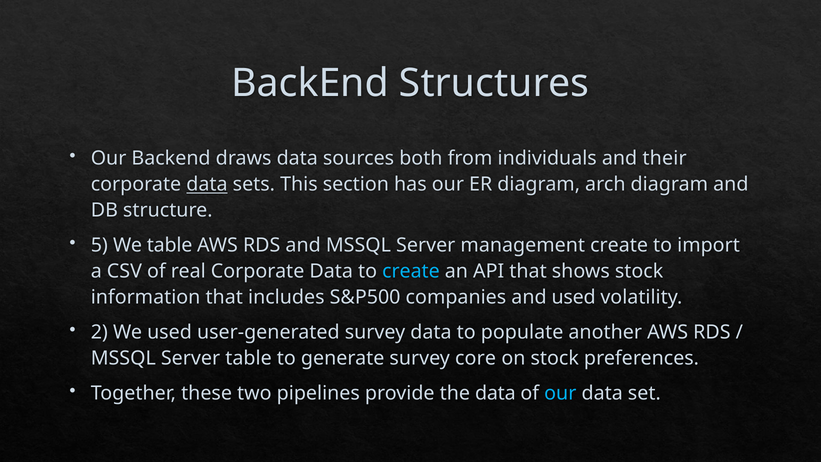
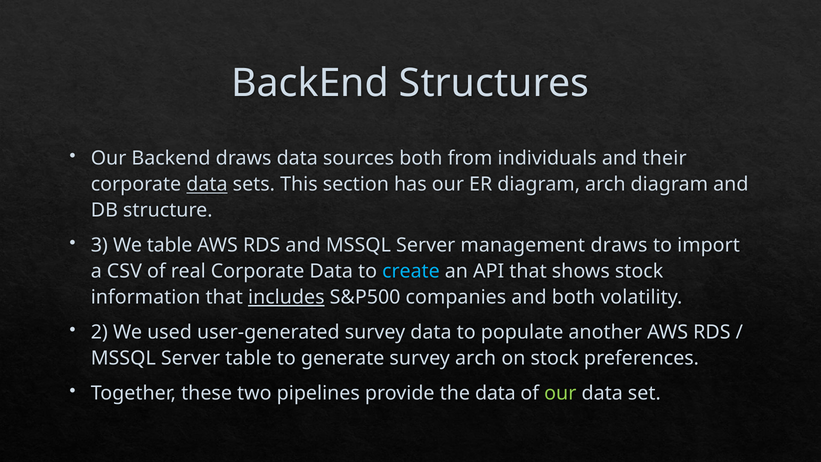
5: 5 -> 3
management create: create -> draws
includes underline: none -> present
and used: used -> both
survey core: core -> arch
our at (560, 393) colour: light blue -> light green
